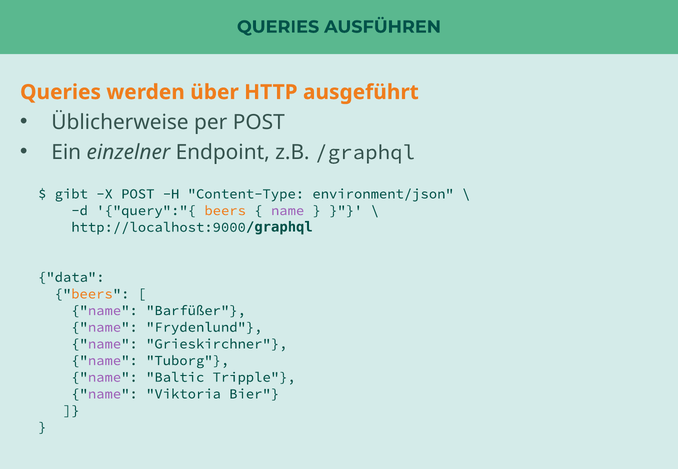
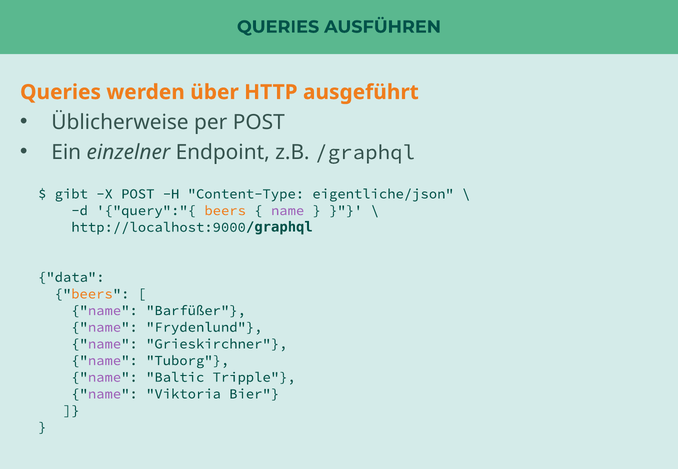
environment/json: environment/json -> eigentliche/json
